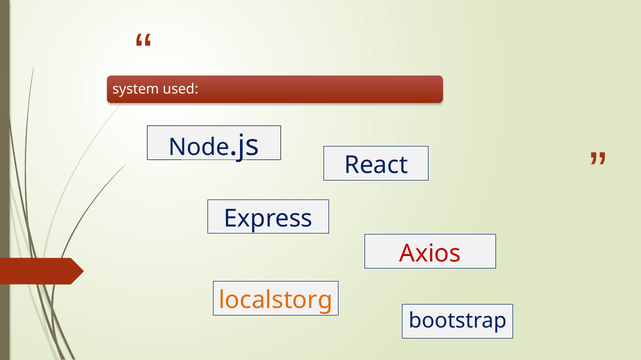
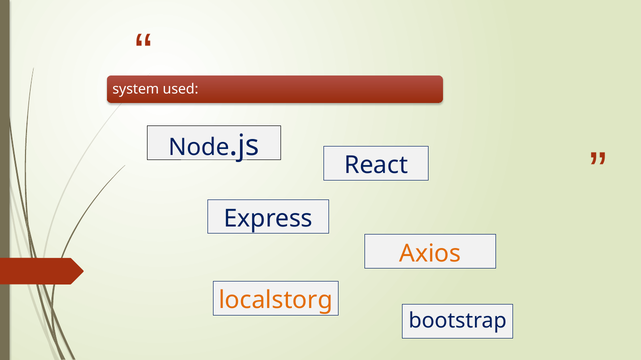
Axios colour: red -> orange
